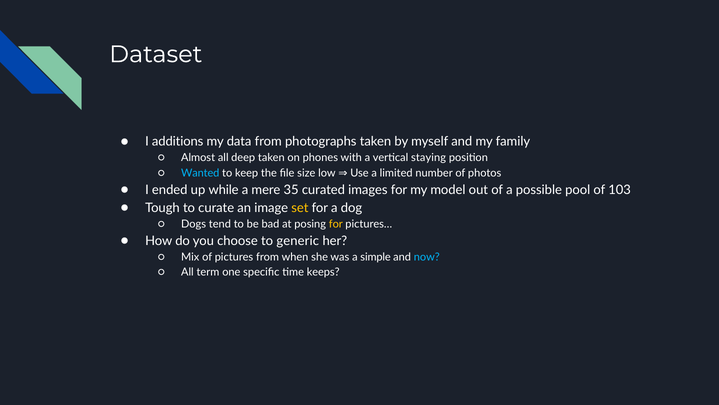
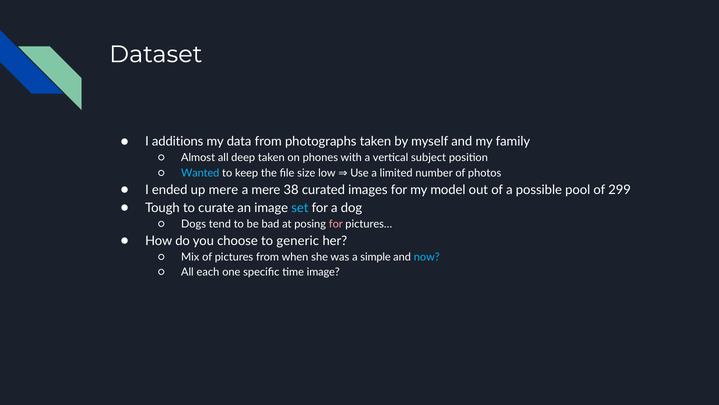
staying: staying -> subject
up while: while -> mere
35: 35 -> 38
103: 103 -> 299
set colour: yellow -> light blue
for at (336, 224) colour: yellow -> pink
term: term -> each
time keeps: keeps -> image
